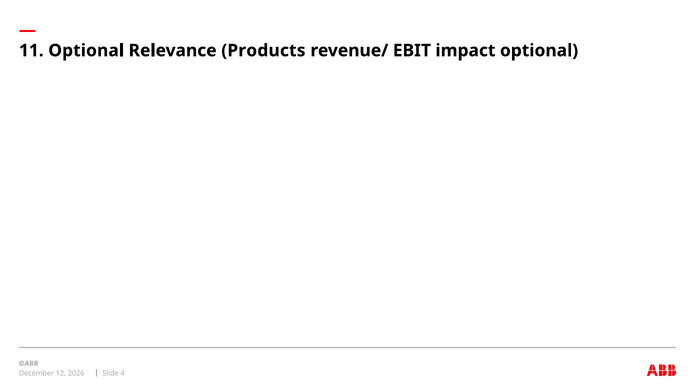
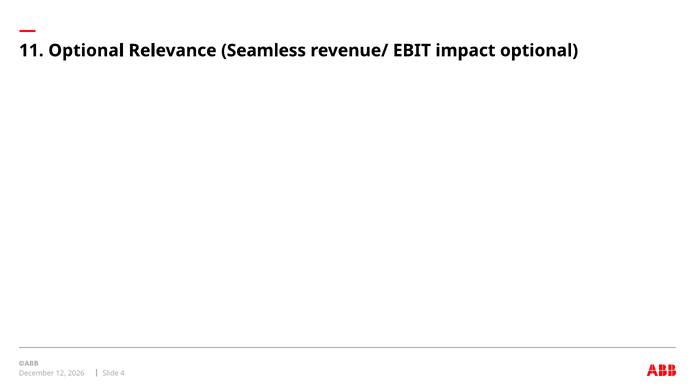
Products: Products -> Seamless
